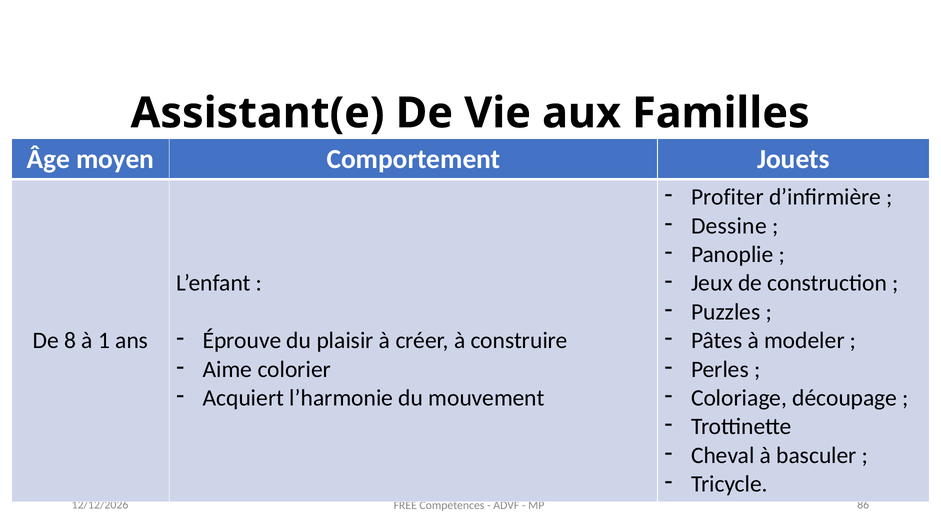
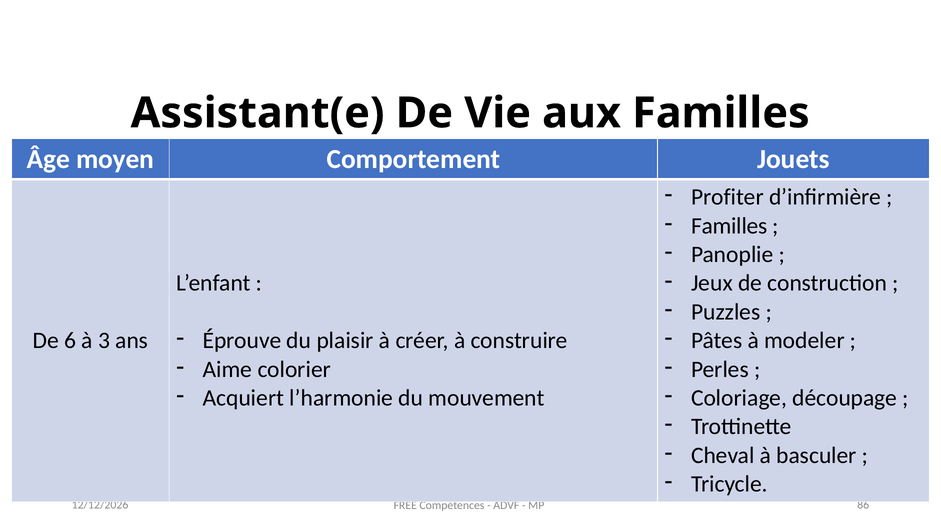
Dessine at (729, 226): Dessine -> Familles
8: 8 -> 6
1: 1 -> 3
